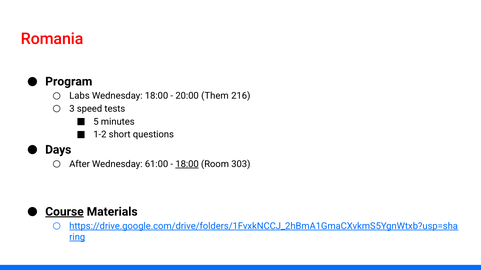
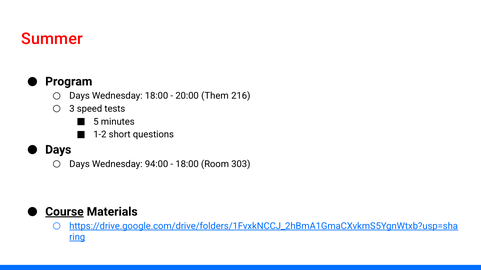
Romania: Romania -> Summer
Labs at (80, 96): Labs -> Days
After at (80, 164): After -> Days
61:00: 61:00 -> 94:00
18:00 at (187, 164) underline: present -> none
